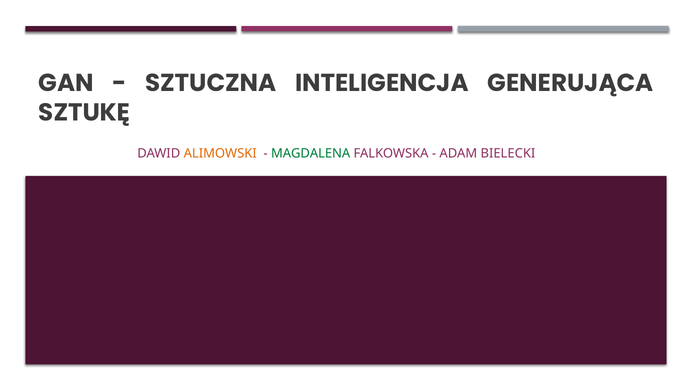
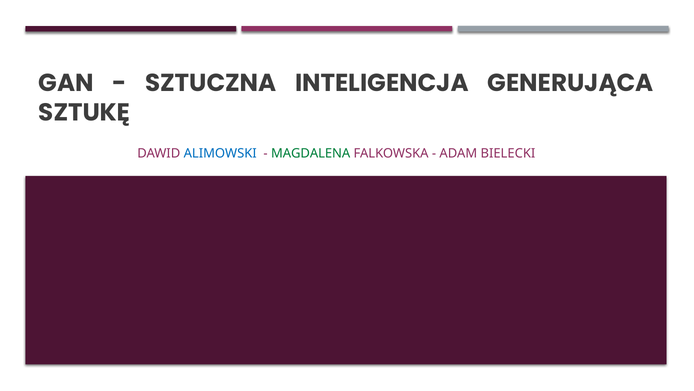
ALIMOWSKI colour: orange -> blue
